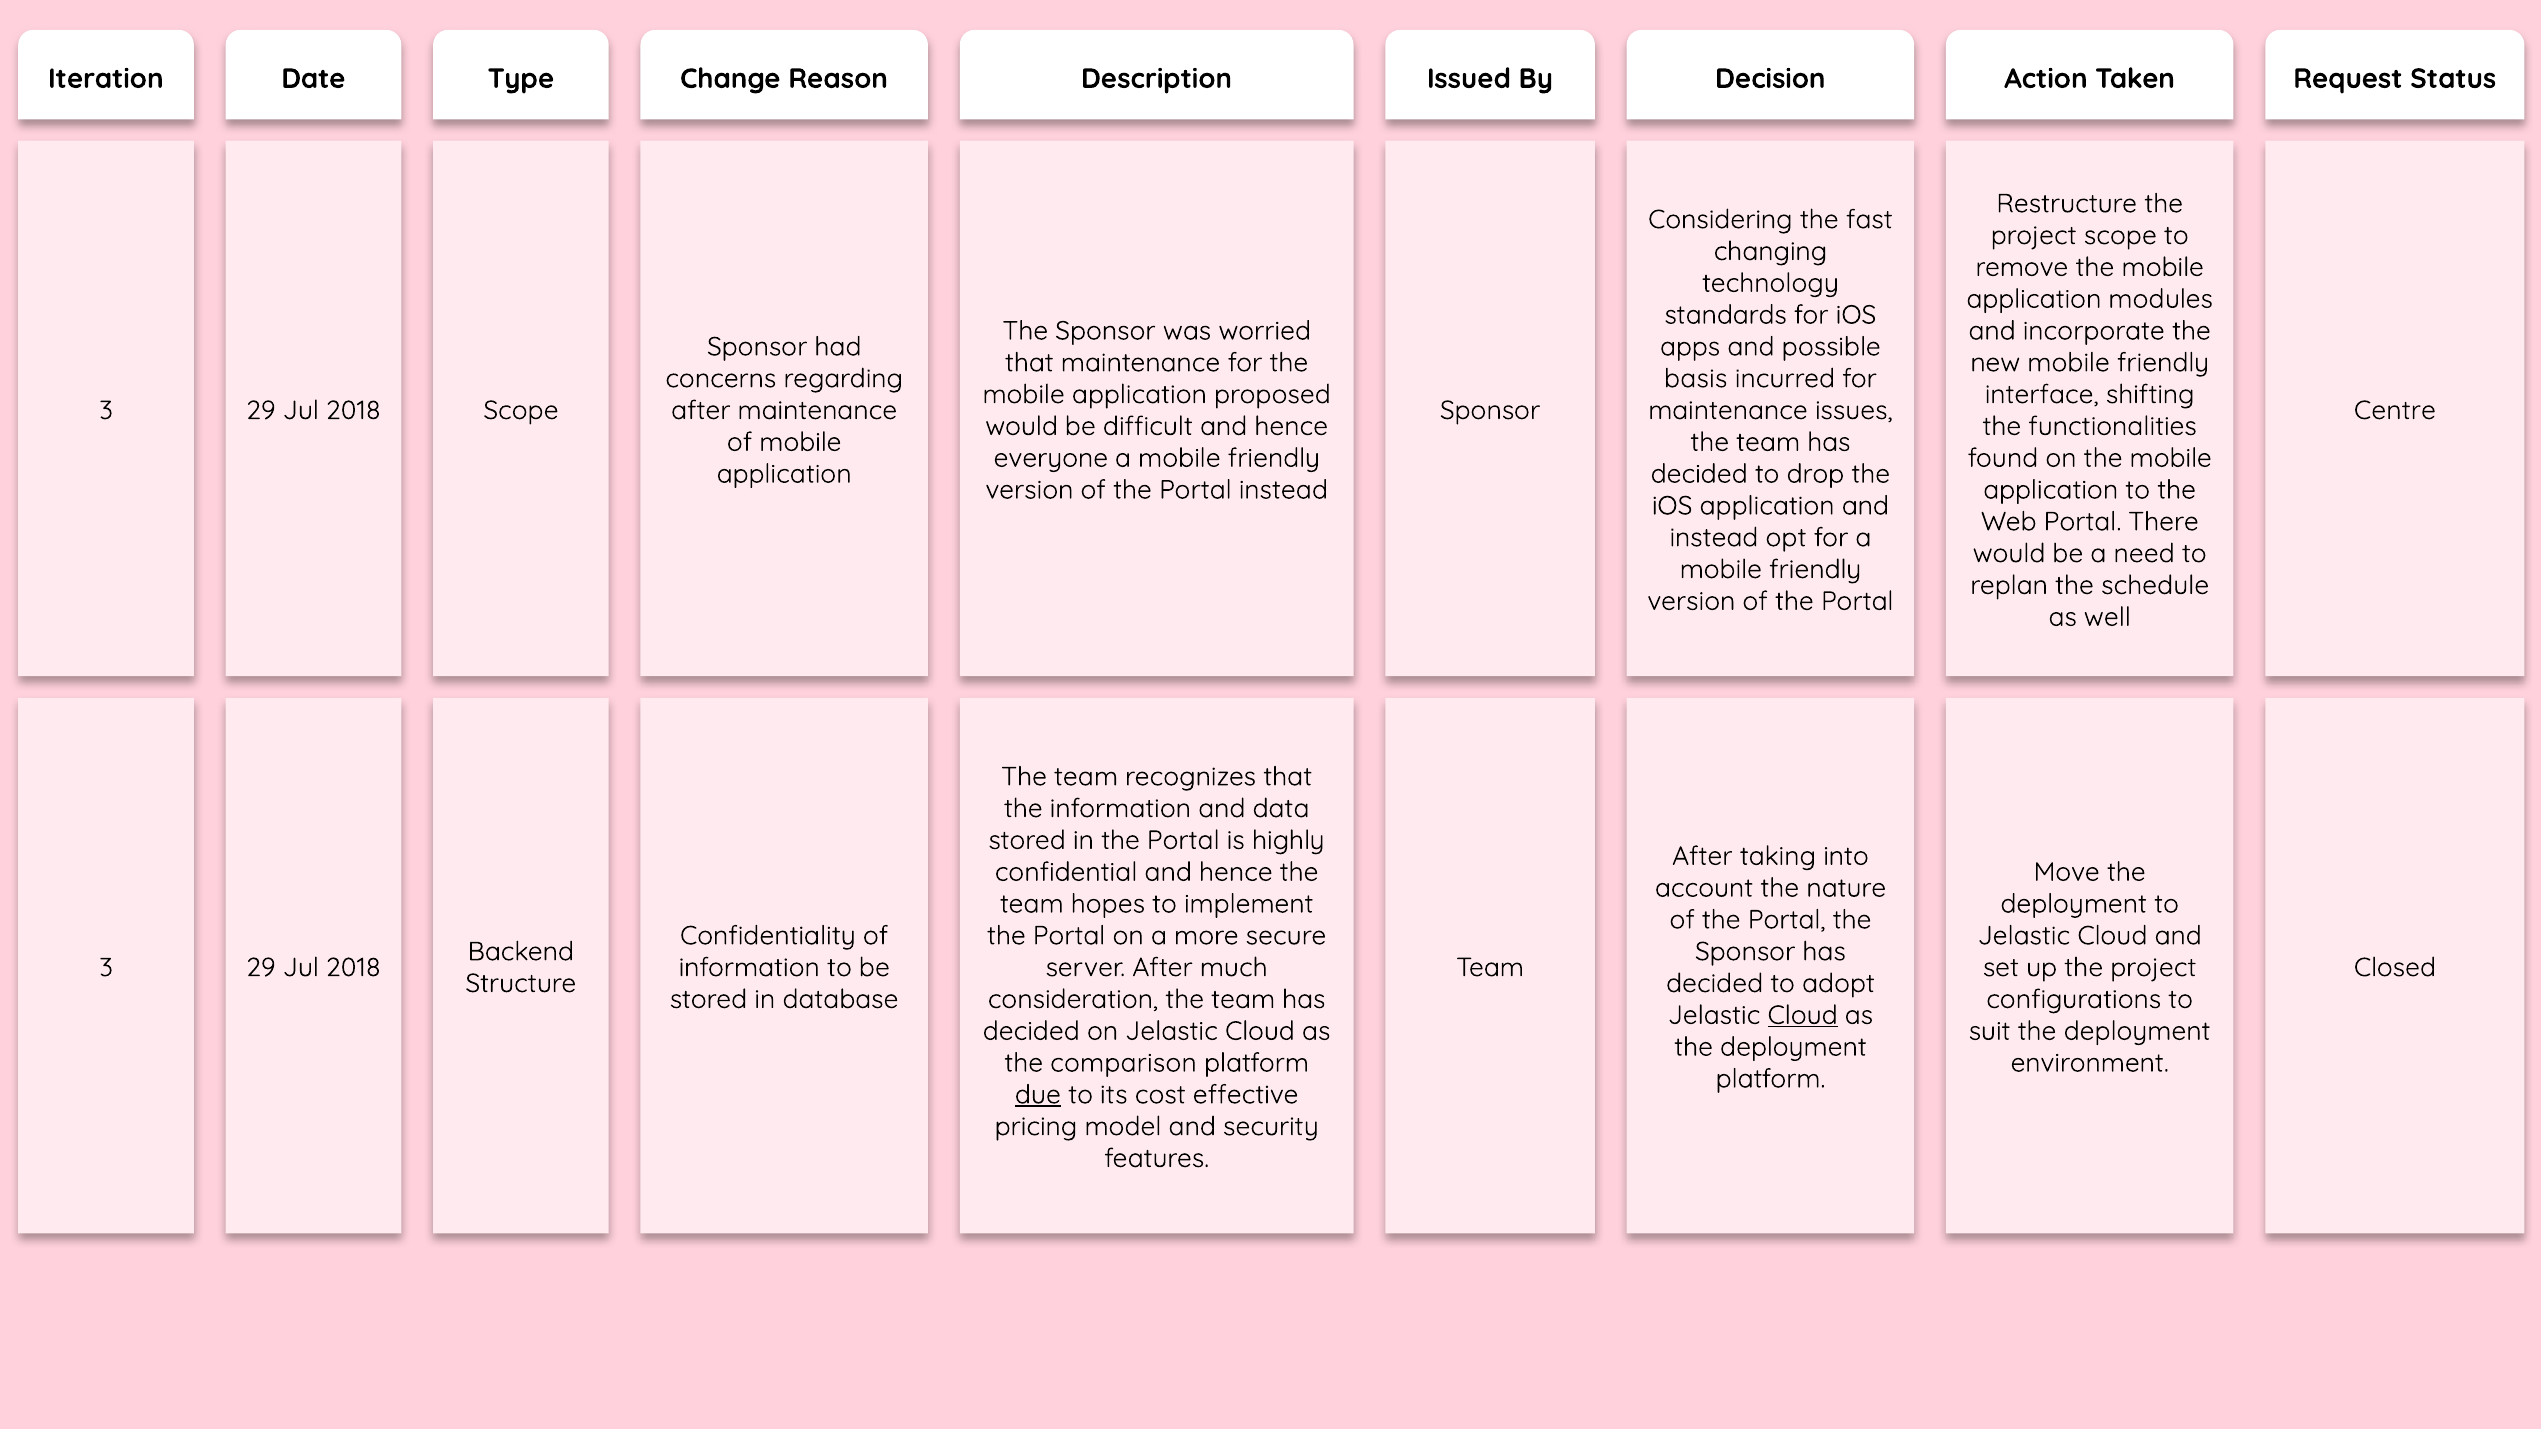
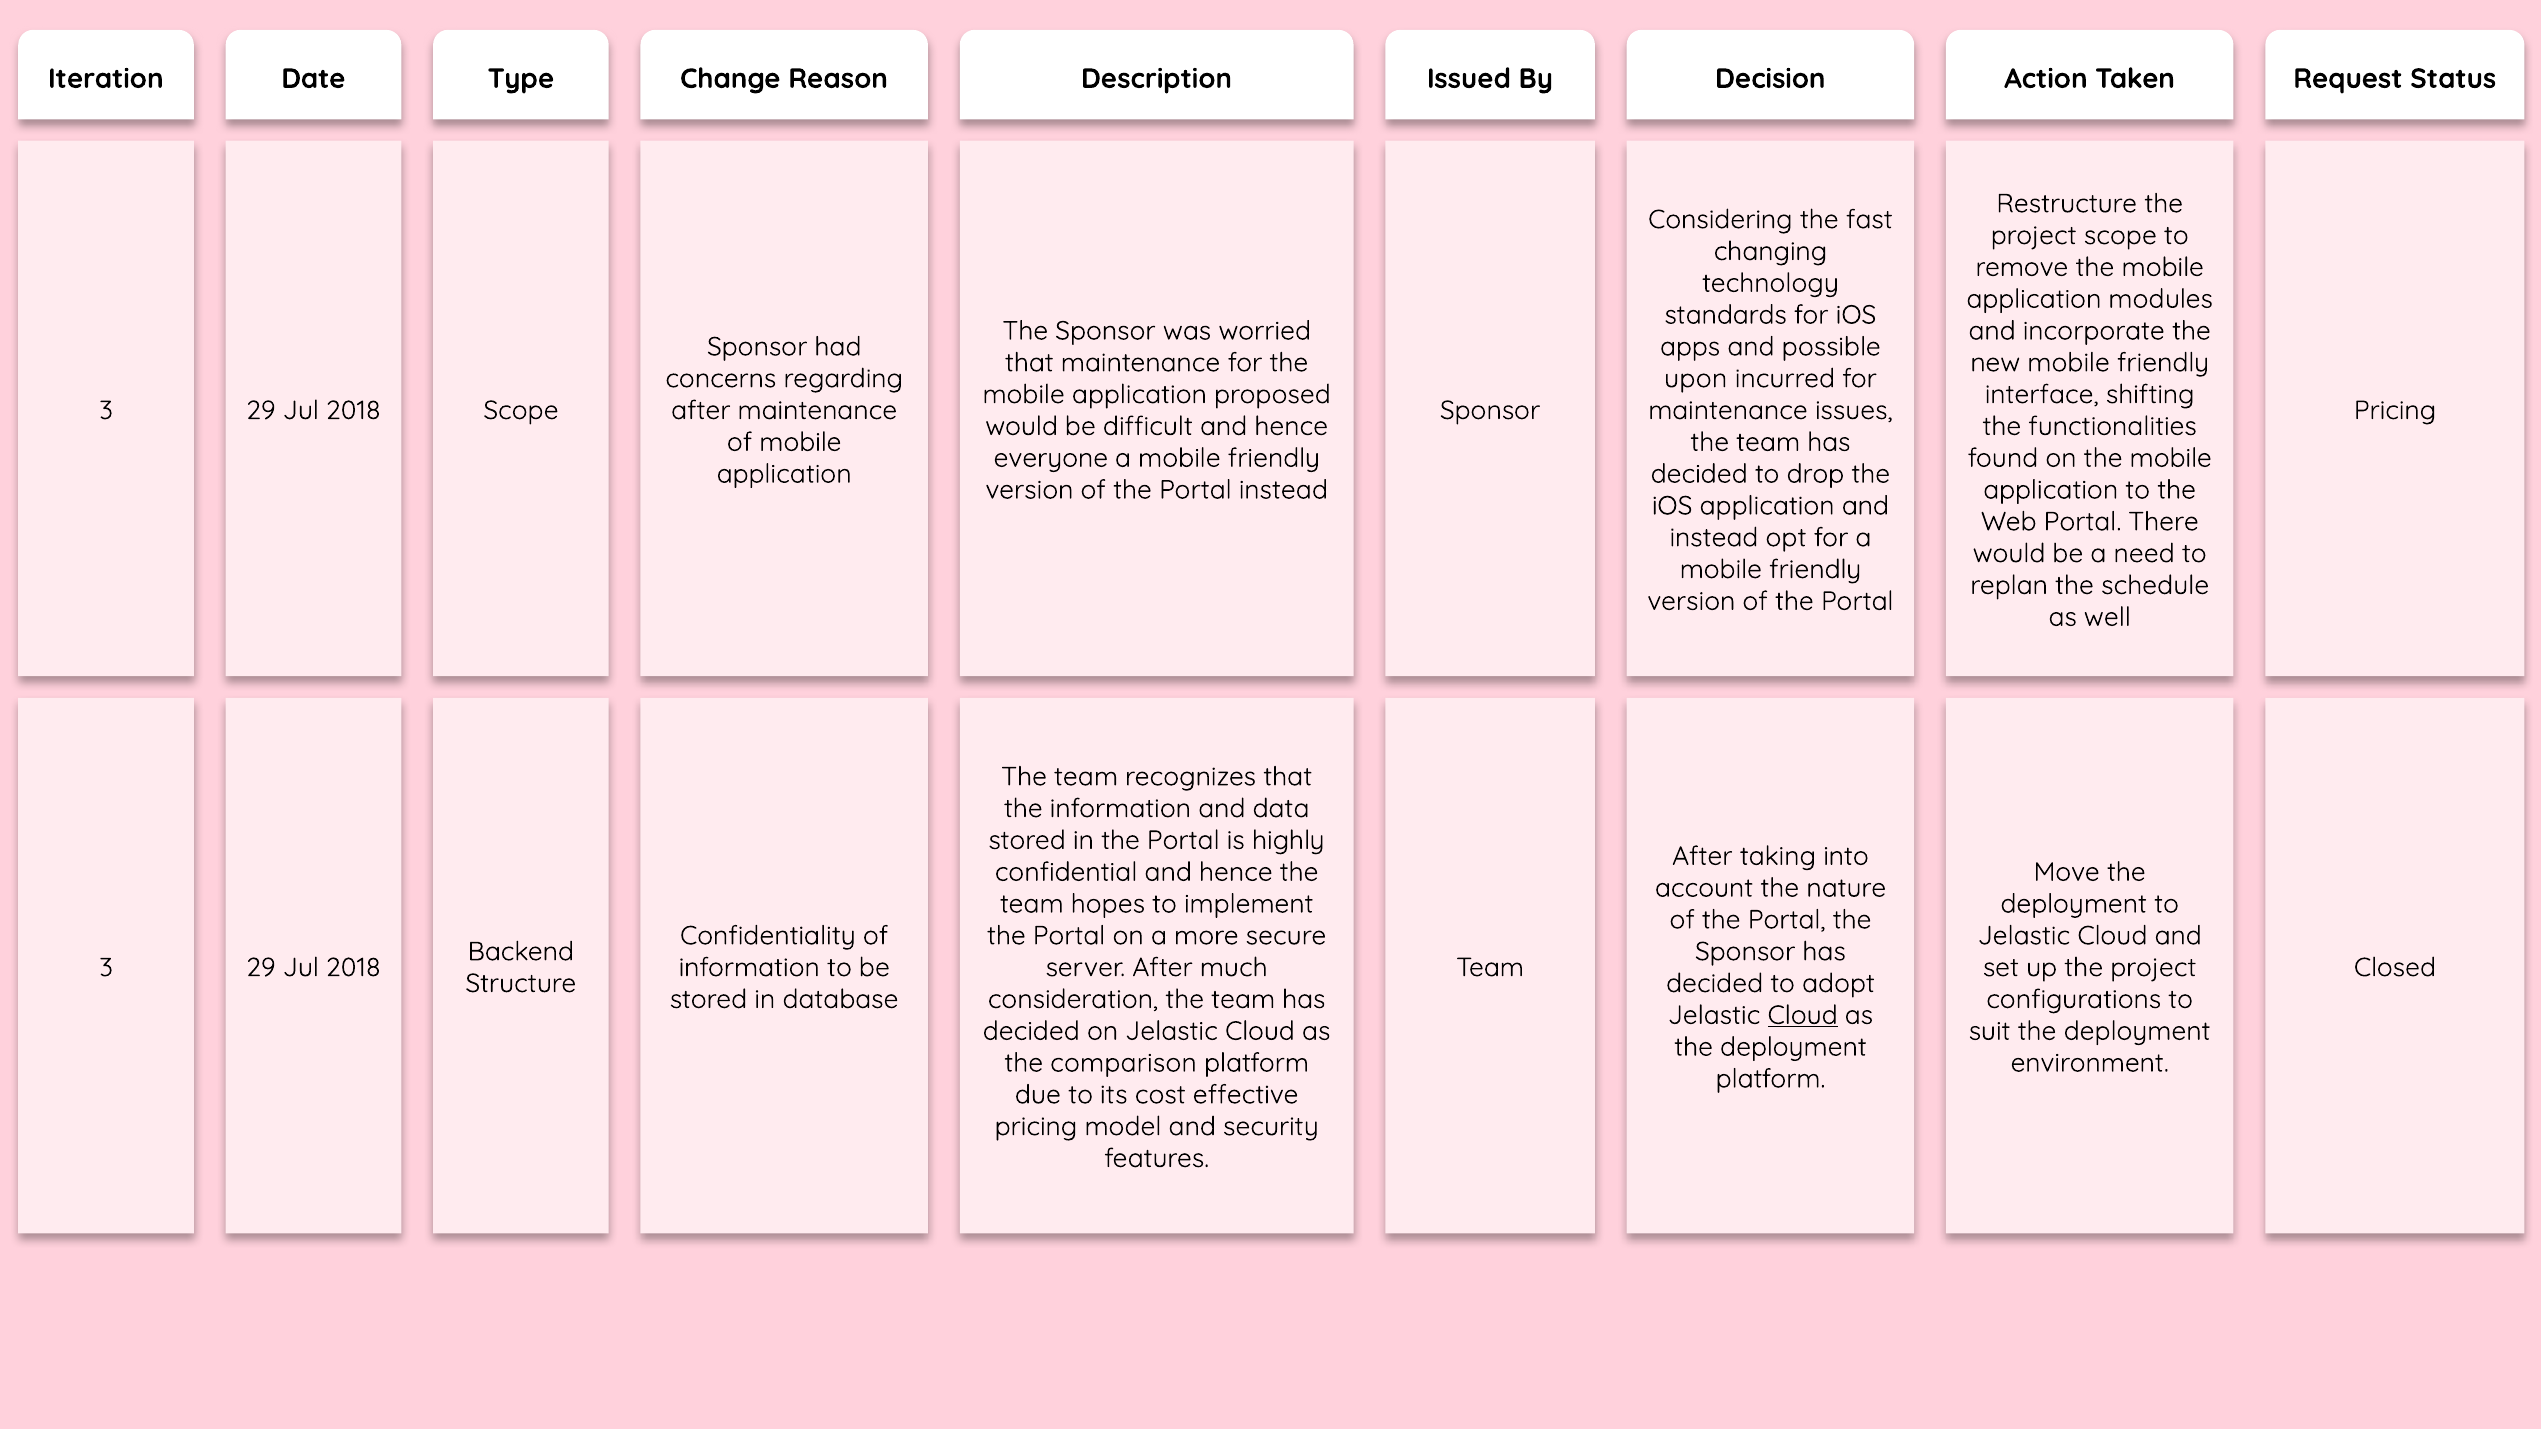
basis: basis -> upon
Centre at (2395, 410): Centre -> Pricing
due underline: present -> none
